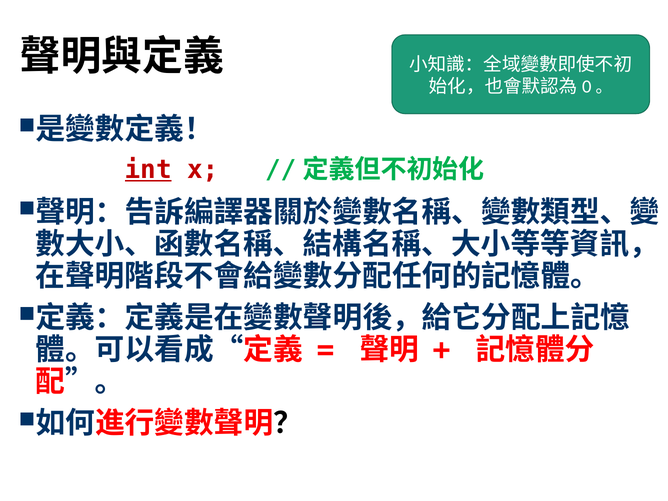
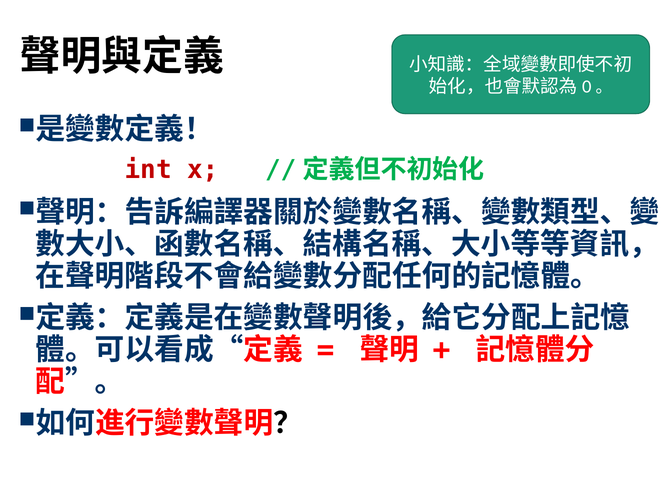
int underline: present -> none
